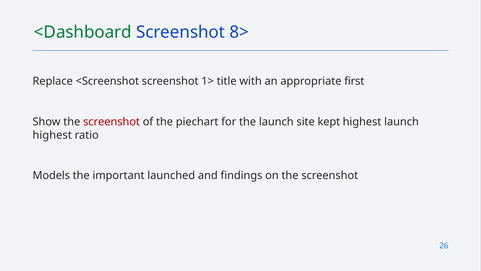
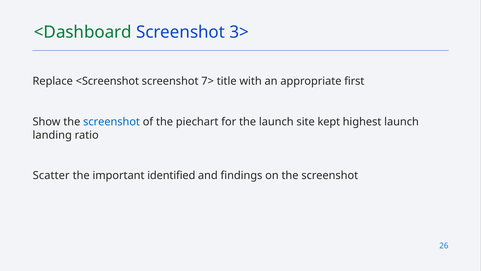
8>: 8> -> 3>
1>: 1> -> 7>
screenshot at (112, 122) colour: red -> blue
highest at (52, 135): highest -> landing
Models: Models -> Scatter
launched: launched -> identified
